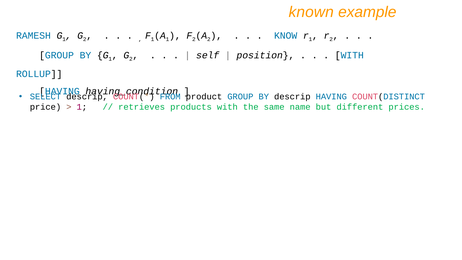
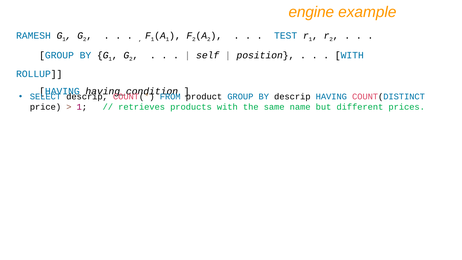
known: known -> engine
KNOW: KNOW -> TEST
